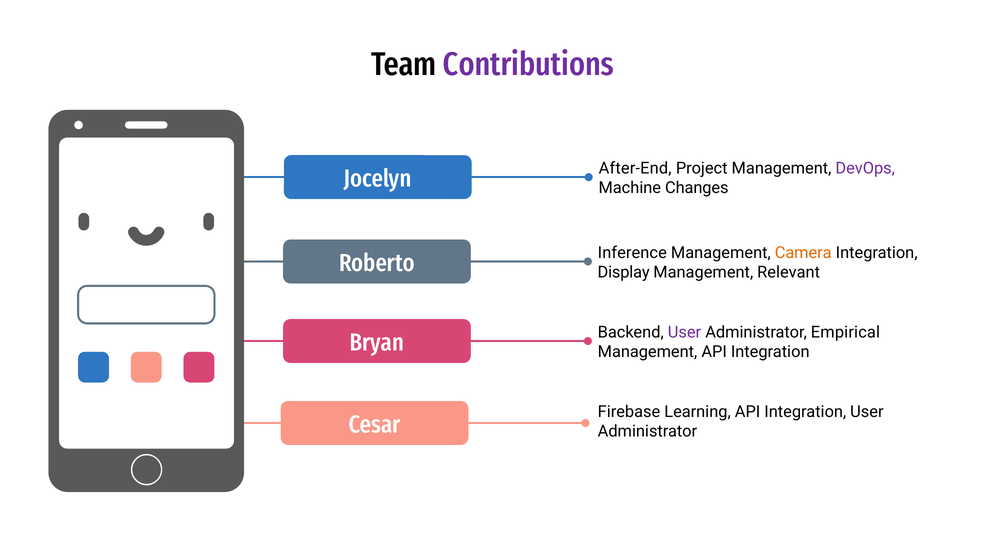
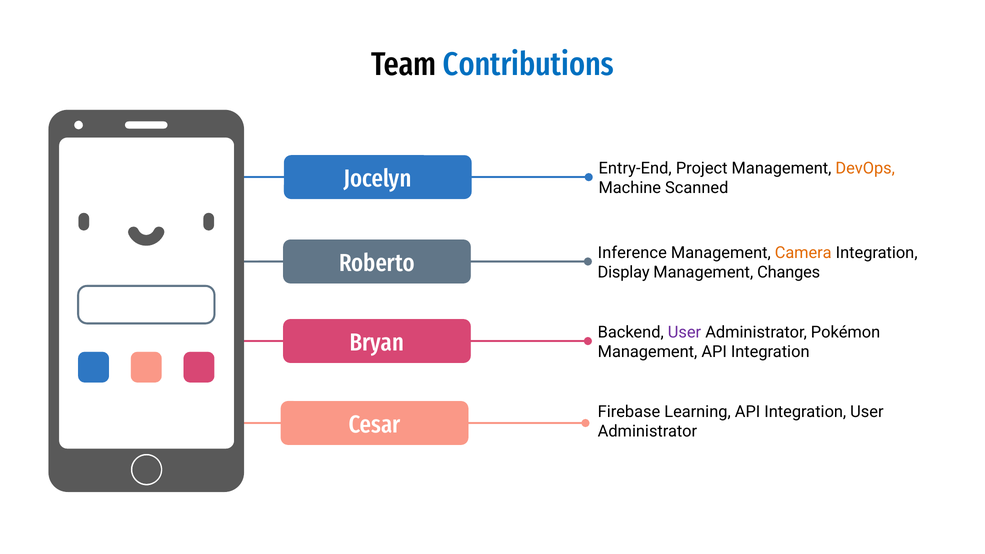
Contributions colour: purple -> blue
After-End: After-End -> Entry-End
DevOps colour: purple -> orange
Changes: Changes -> Scanned
Relevant: Relevant -> Changes
Empirical: Empirical -> Pokémon
